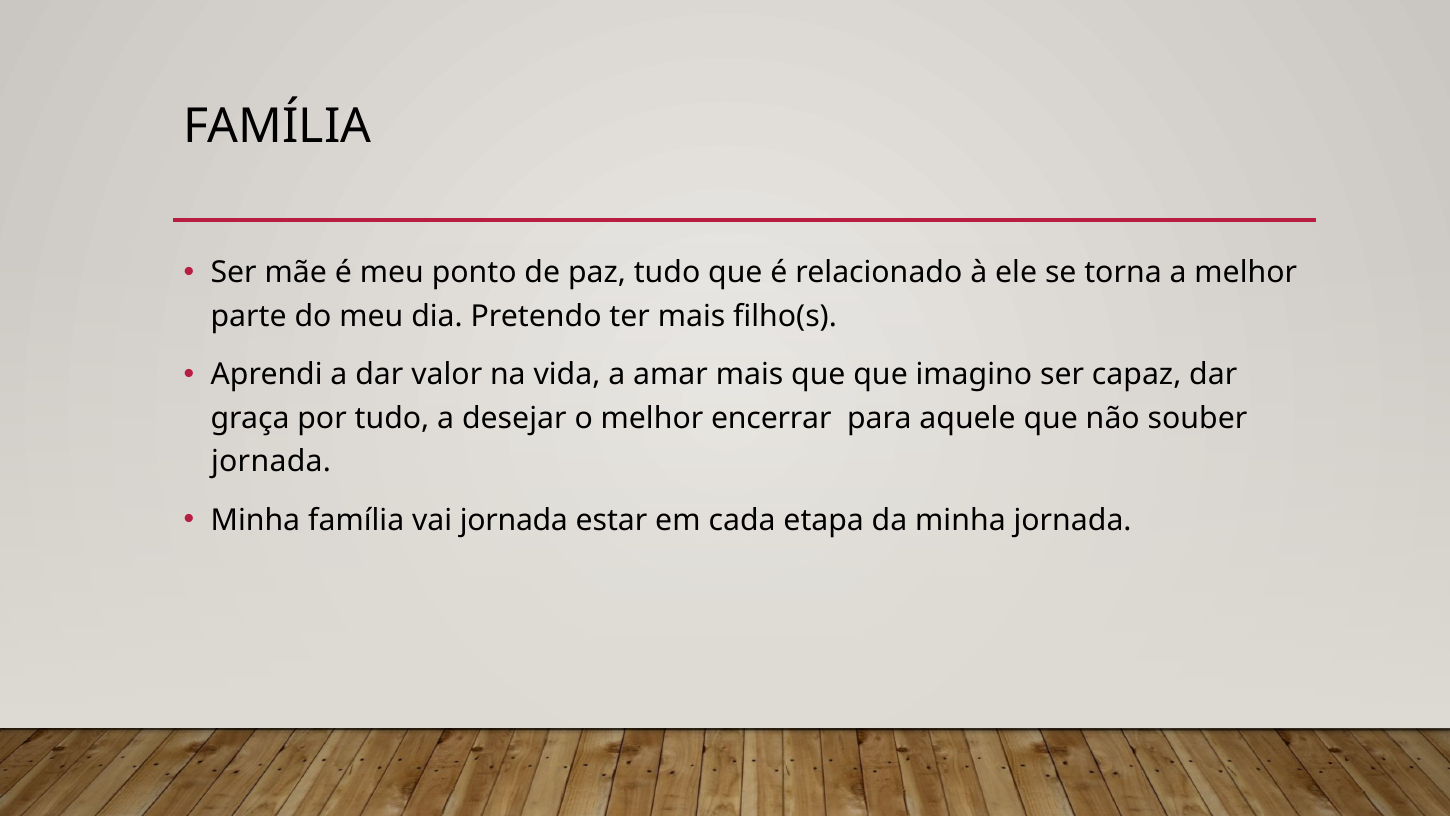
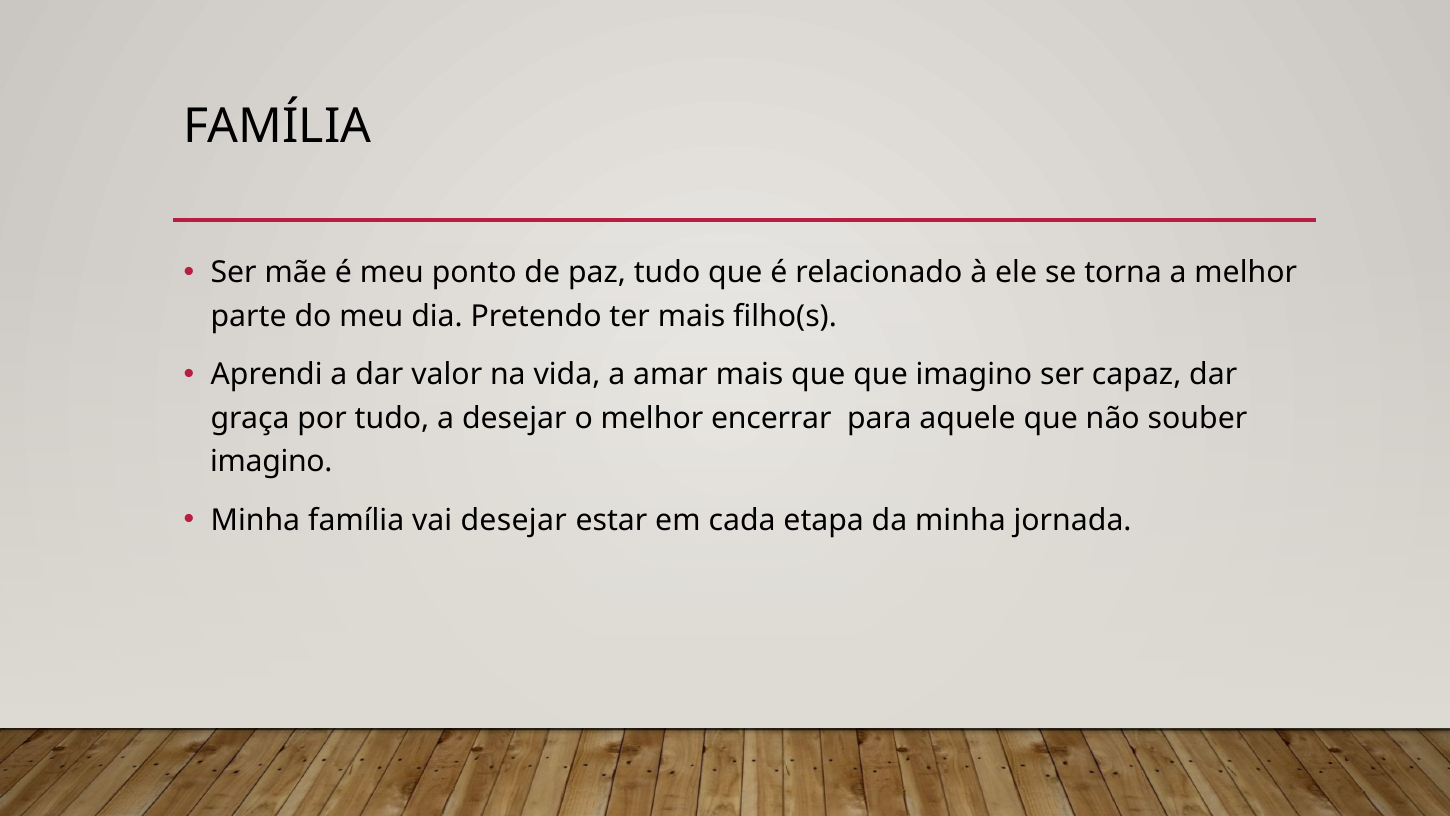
jornada at (271, 462): jornada -> imagino
vai jornada: jornada -> desejar
